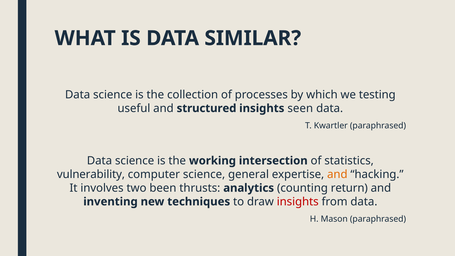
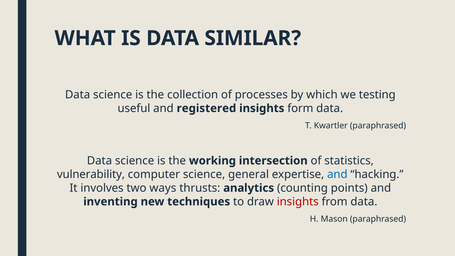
structured: structured -> registered
seen: seen -> form
and at (337, 174) colour: orange -> blue
been: been -> ways
return: return -> points
